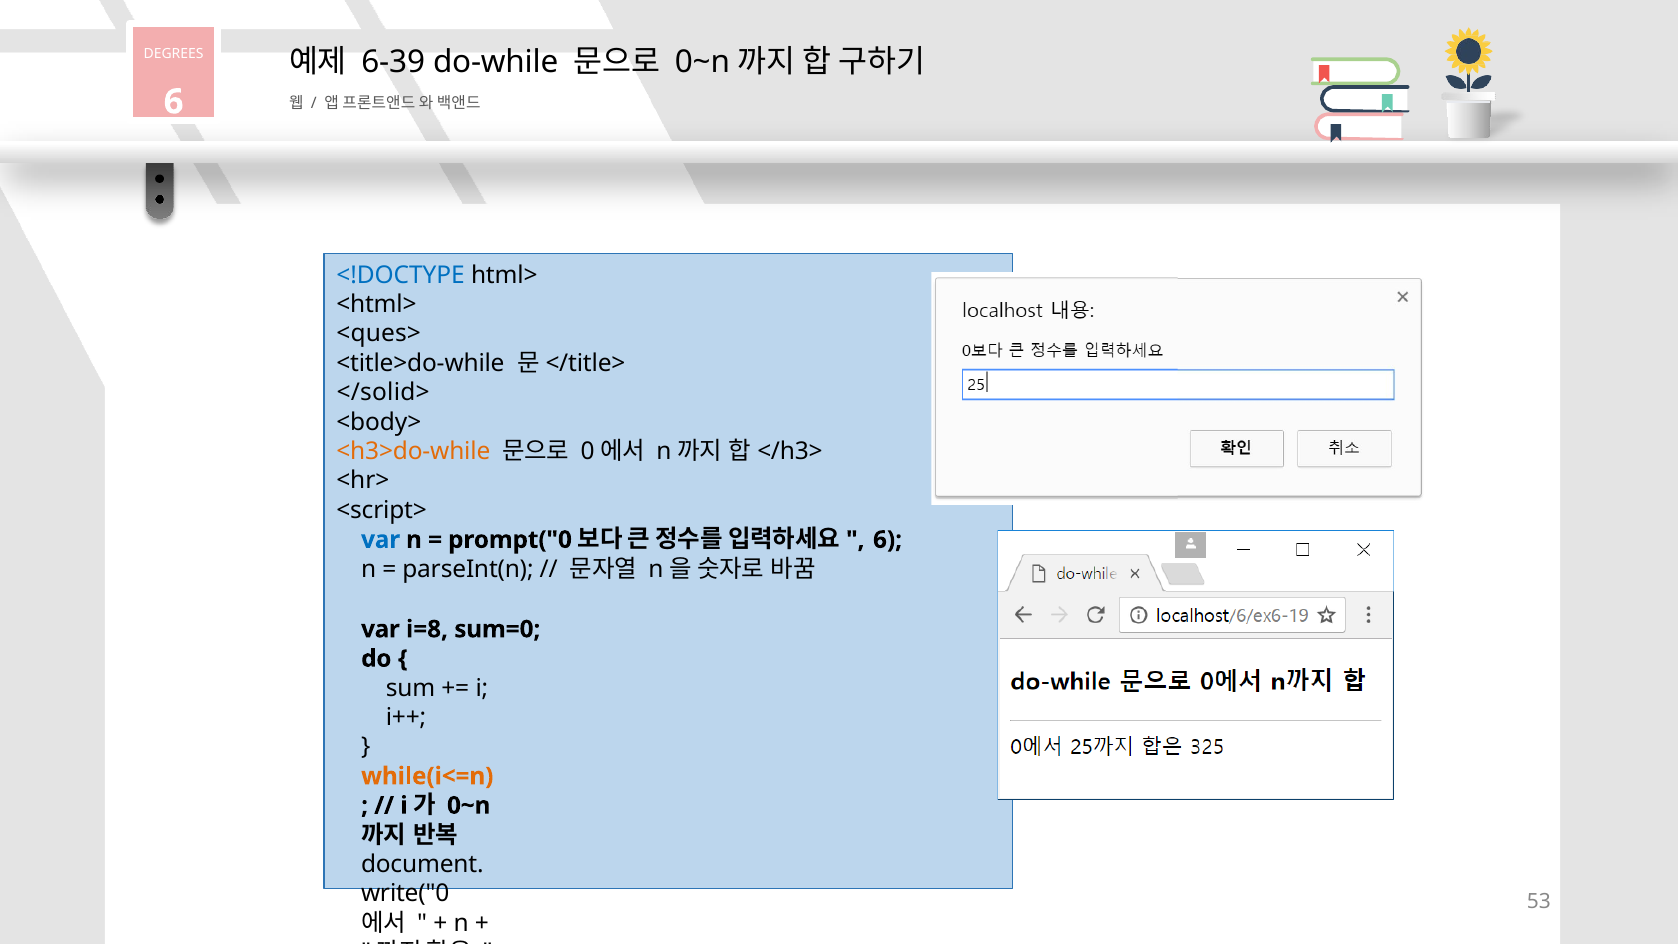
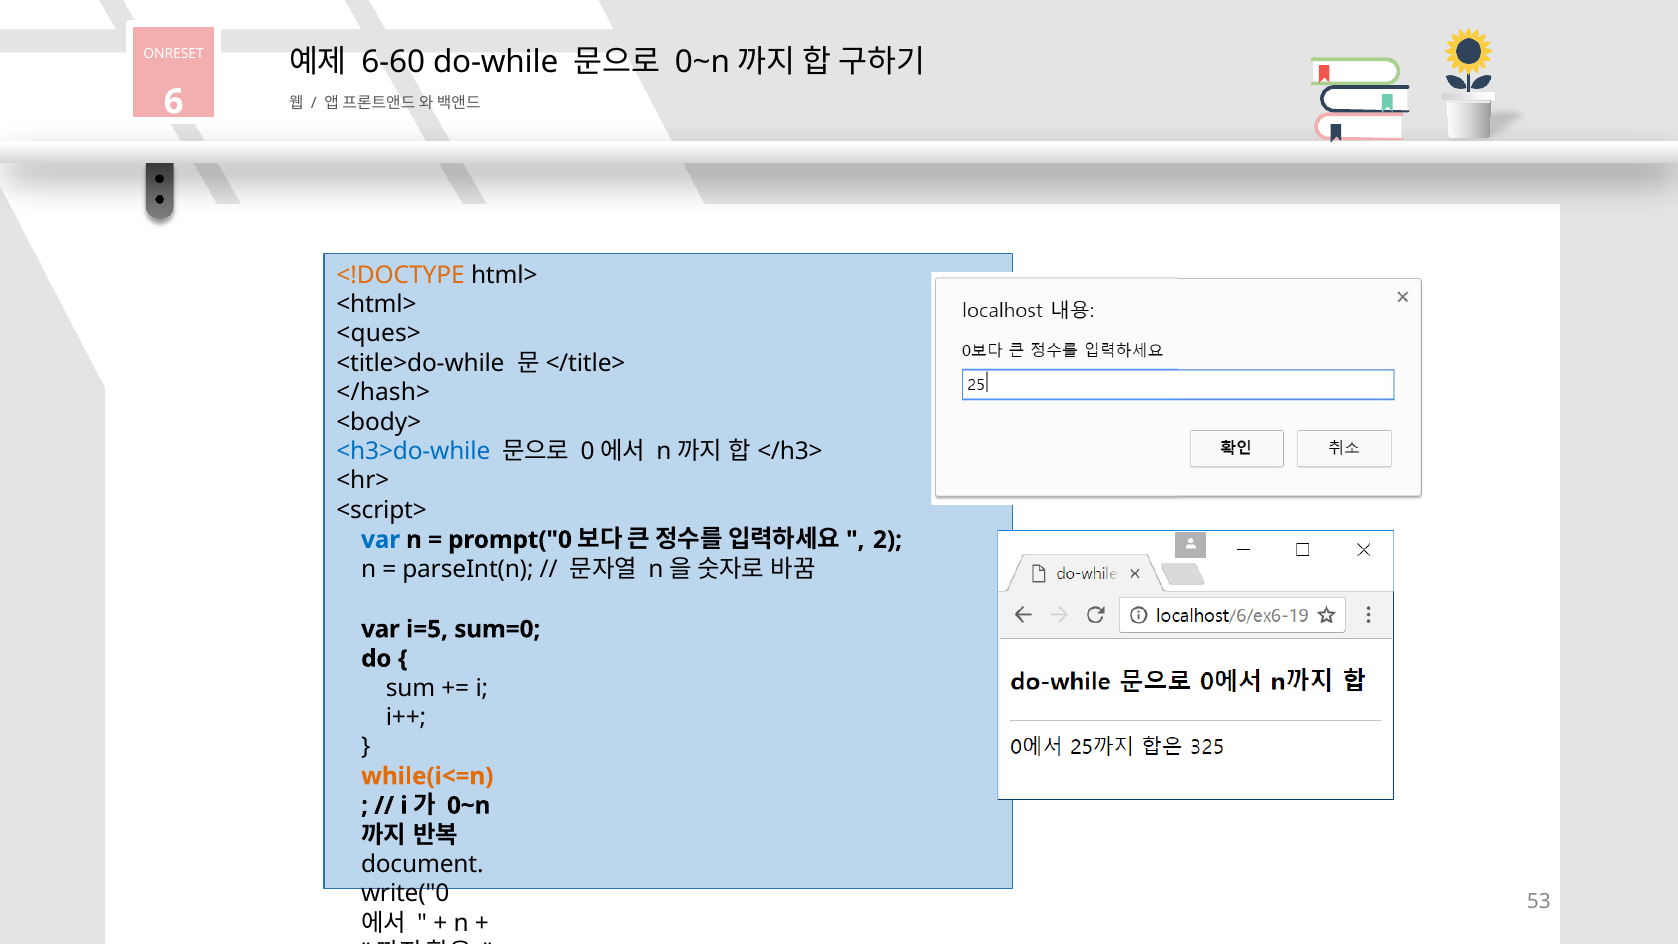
DEGREES: DEGREES -> ONRESET
6-39: 6-39 -> 6-60
<!DOCTYPE colour: blue -> orange
</solid>: </solid> -> </hash>
<h3>do-while colour: orange -> blue
6 at (888, 540): 6 -> 2
i=8: i=8 -> i=5
